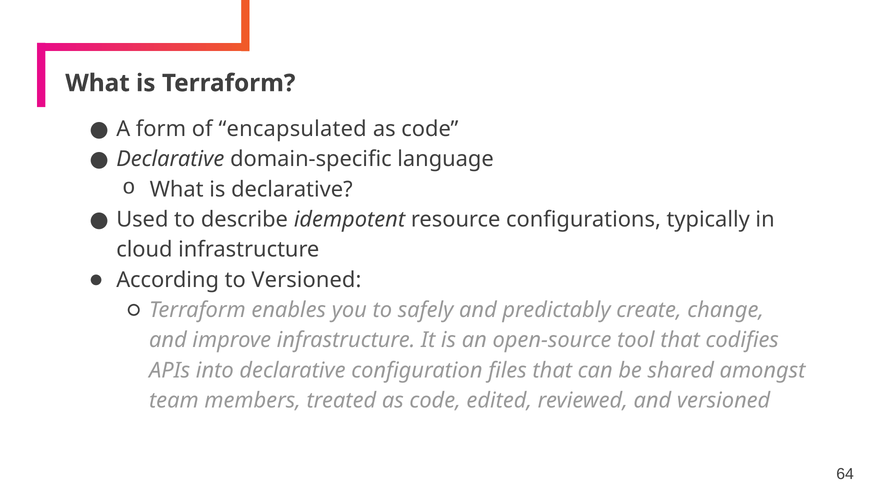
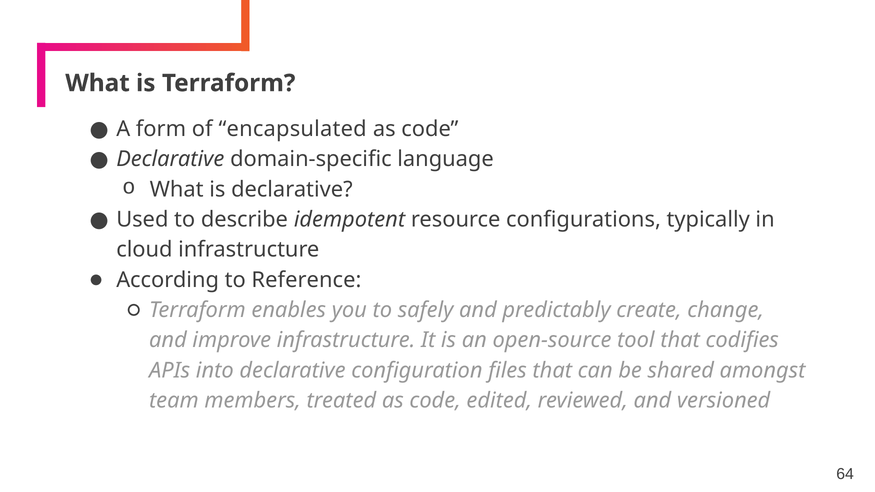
to Versioned: Versioned -> Reference
